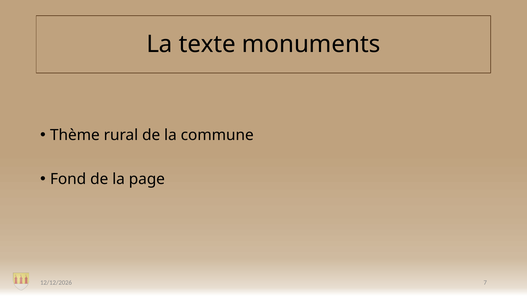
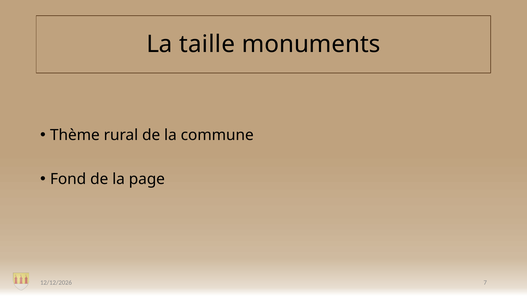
texte: texte -> taille
